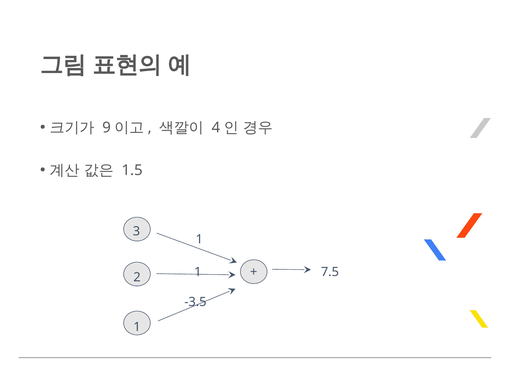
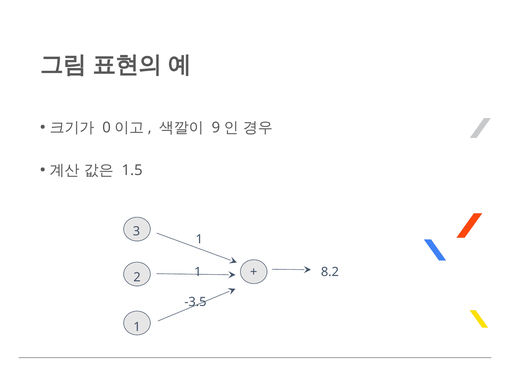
9: 9 -> 0
4: 4 -> 9
7.5: 7.5 -> 8.2
